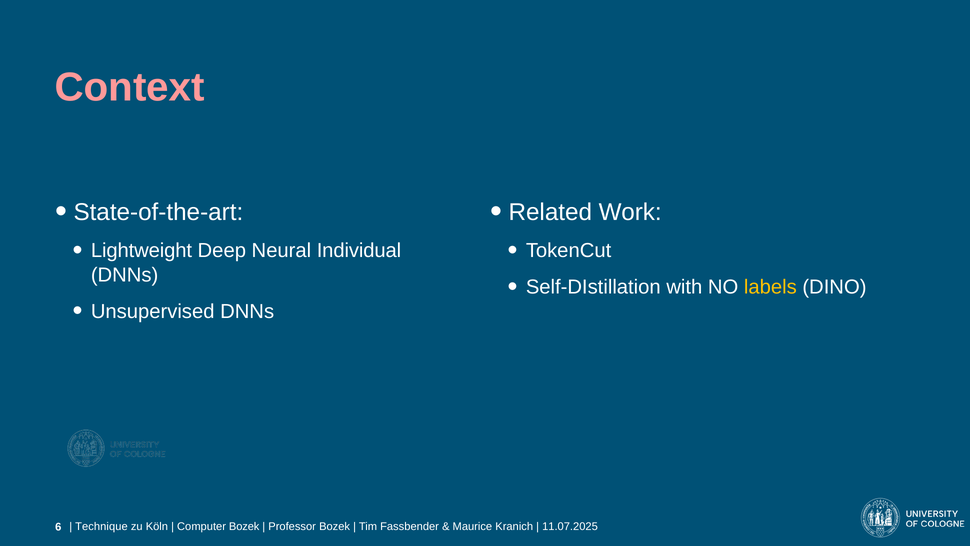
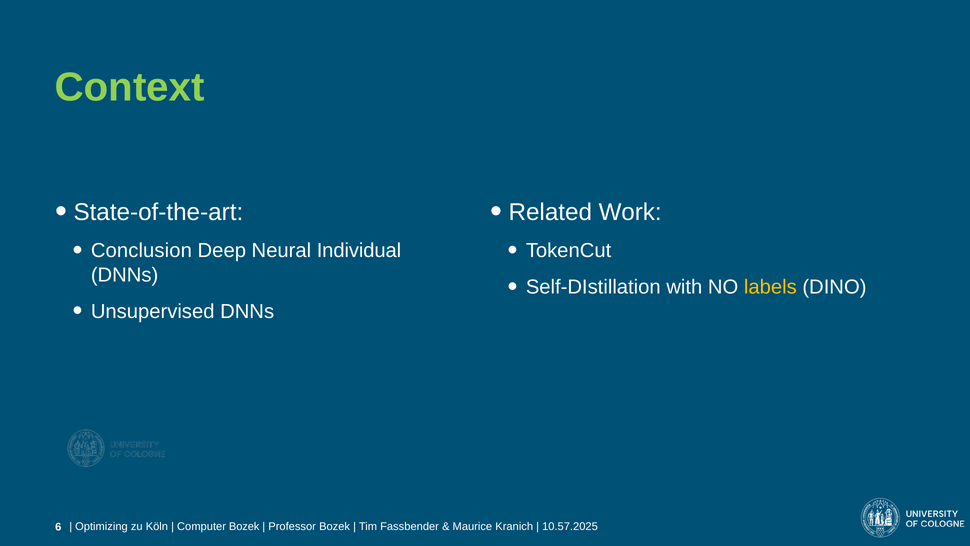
Context colour: pink -> light green
Lightweight: Lightweight -> Conclusion
Technique: Technique -> Optimizing
11.07.2025: 11.07.2025 -> 10.57.2025
